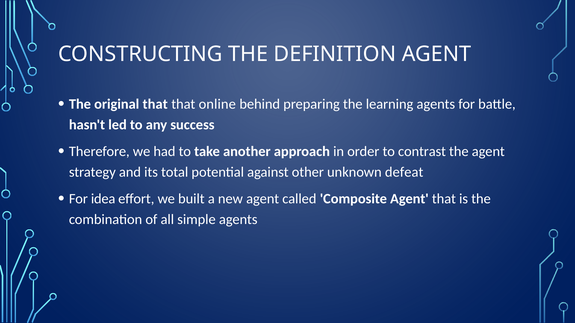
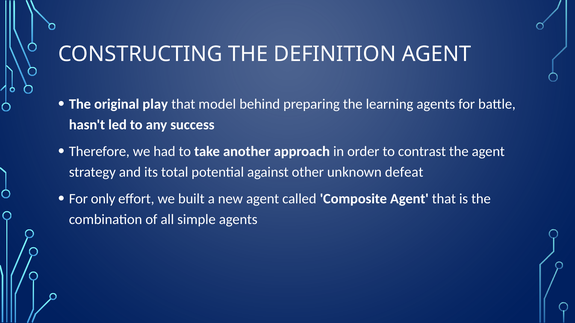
original that: that -> play
online: online -> model
idea: idea -> only
